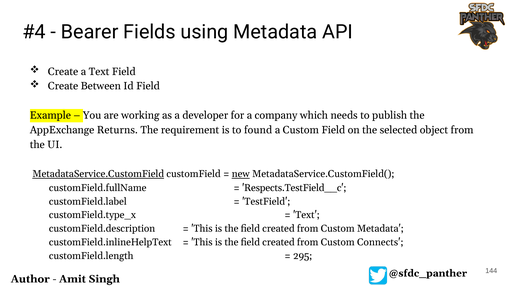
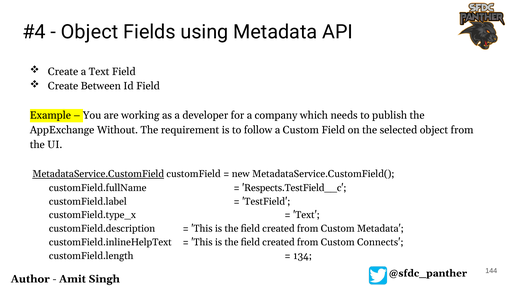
Bearer at (90, 32): Bearer -> Object
Returns: Returns -> Without
found: found -> follow
new underline: present -> none
295: 295 -> 134
